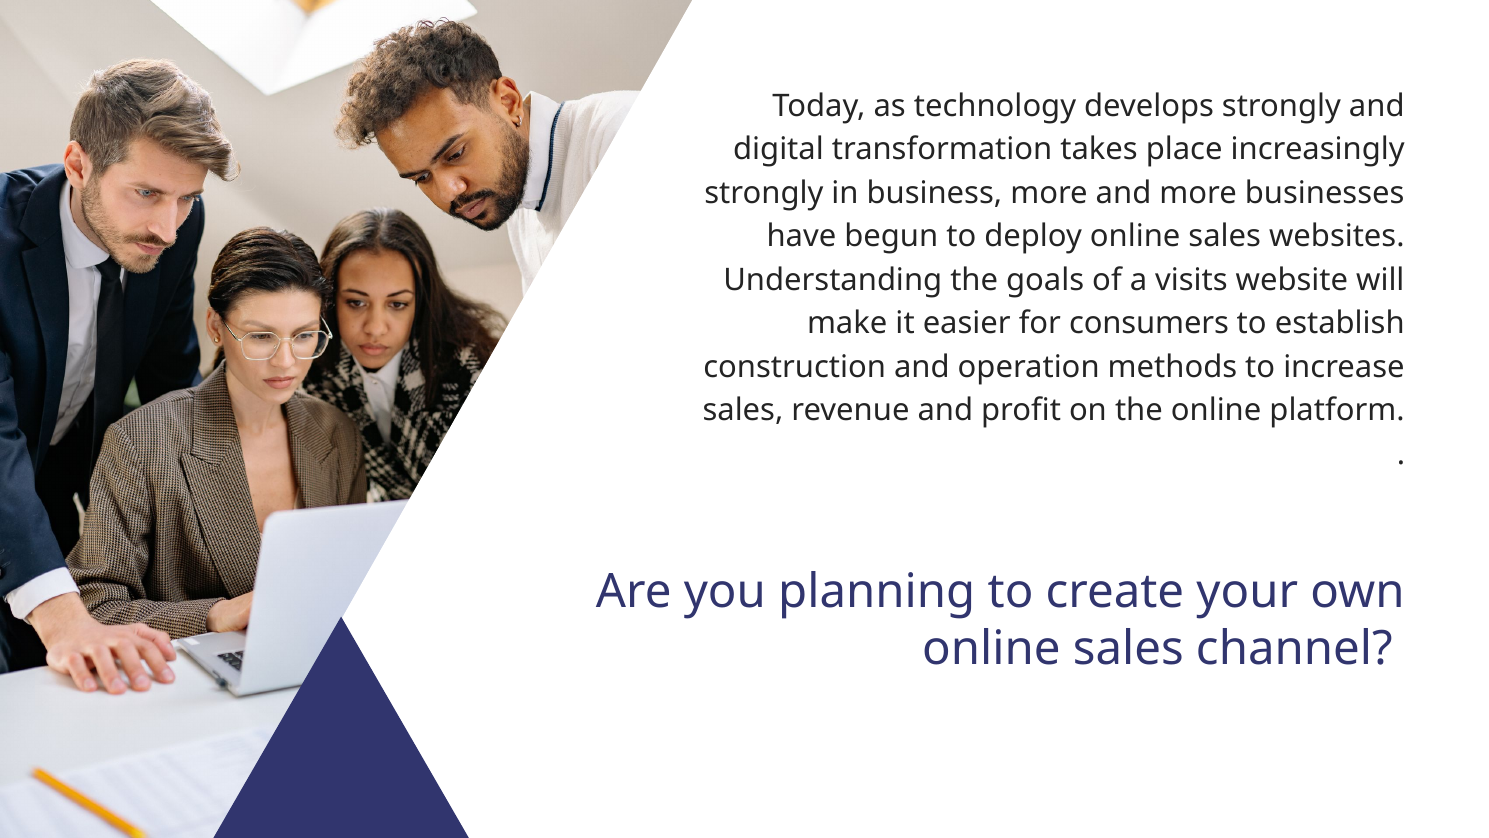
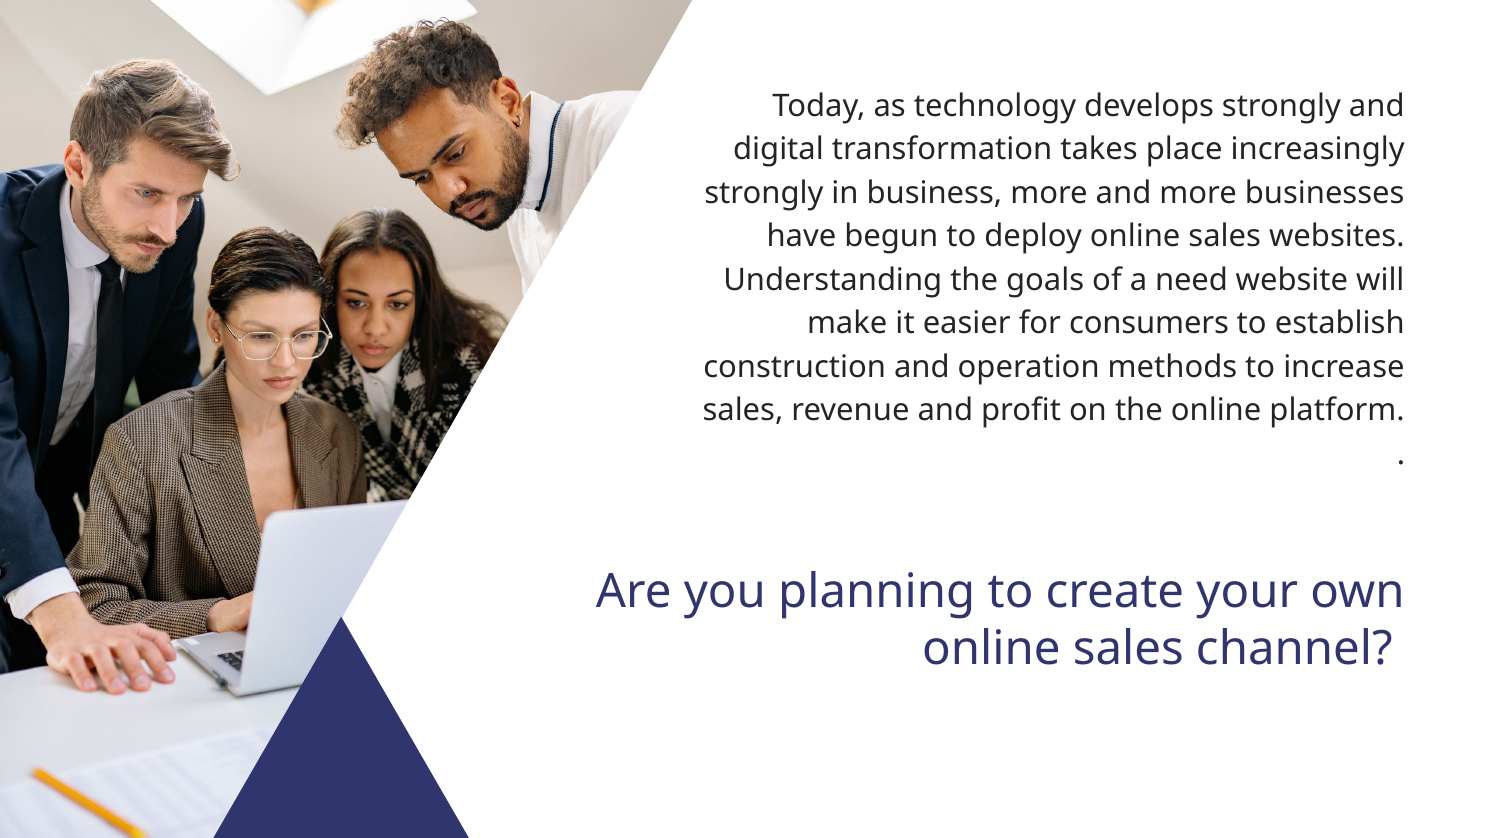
visits: visits -> need
